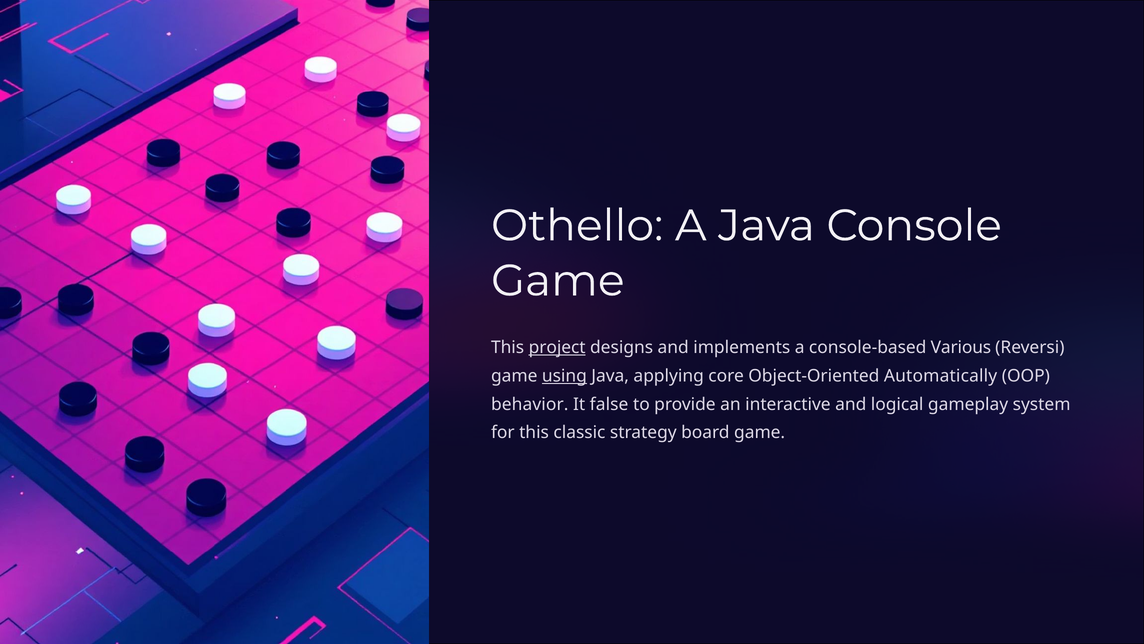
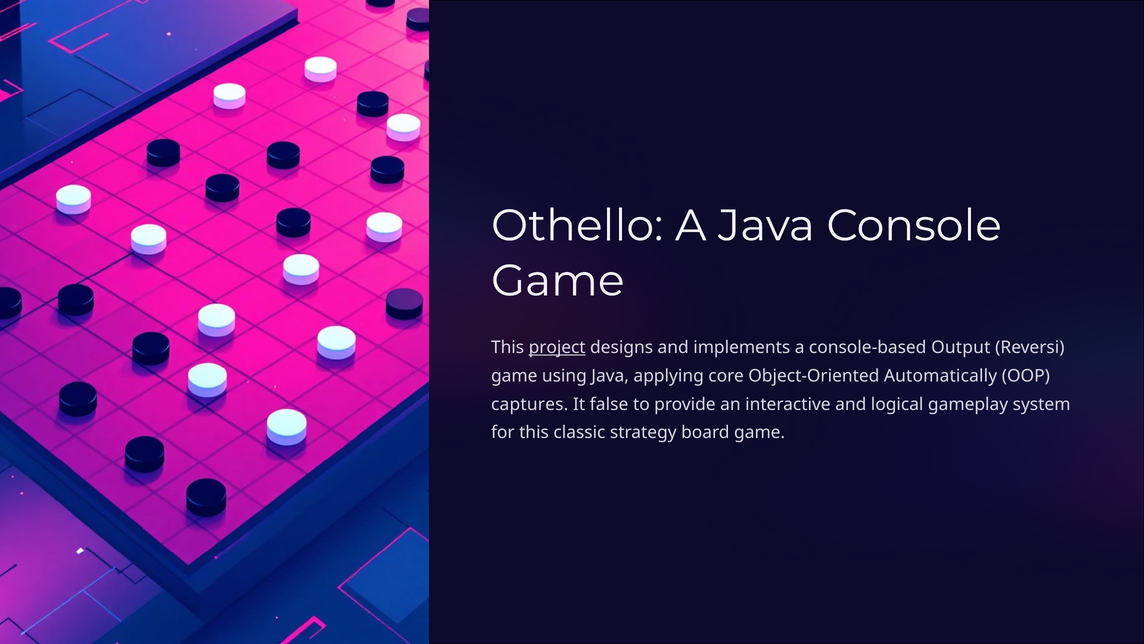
Various: Various -> Output
using underline: present -> none
behavior: behavior -> captures
